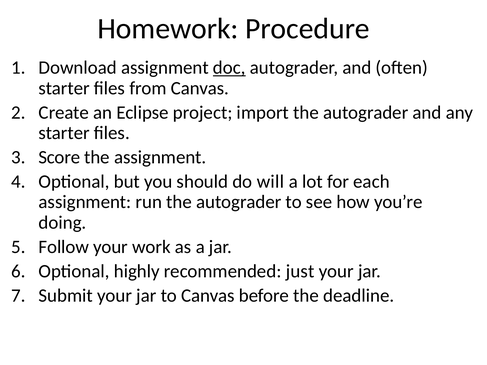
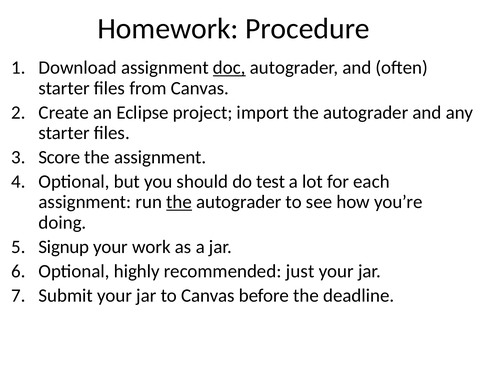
will: will -> test
the at (179, 202) underline: none -> present
Follow: Follow -> Signup
